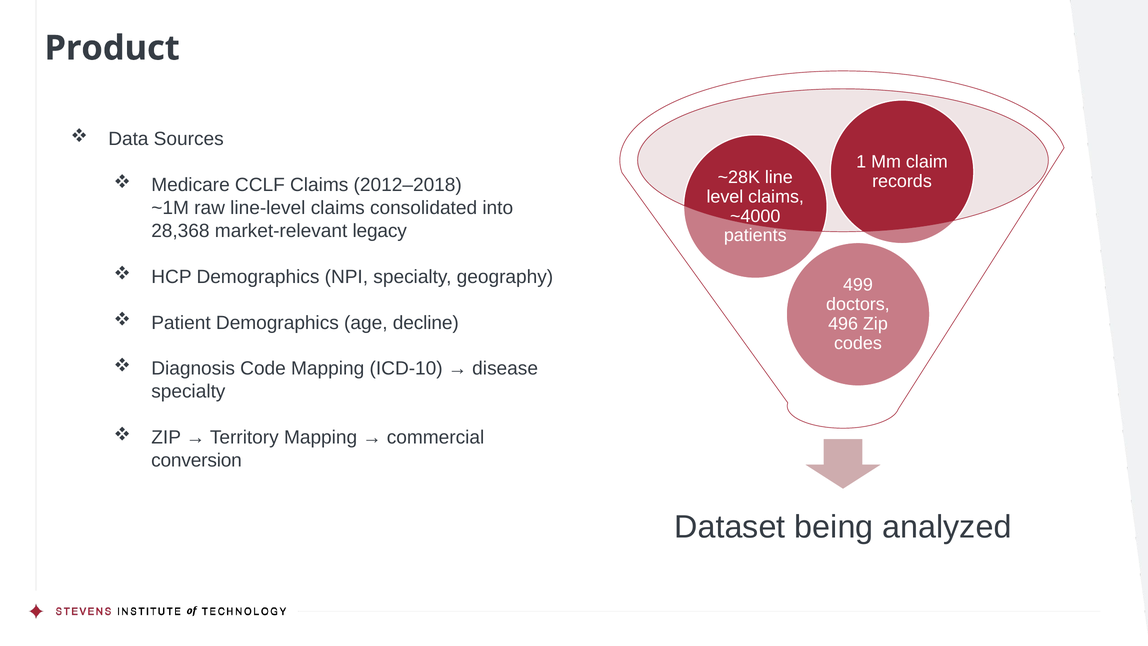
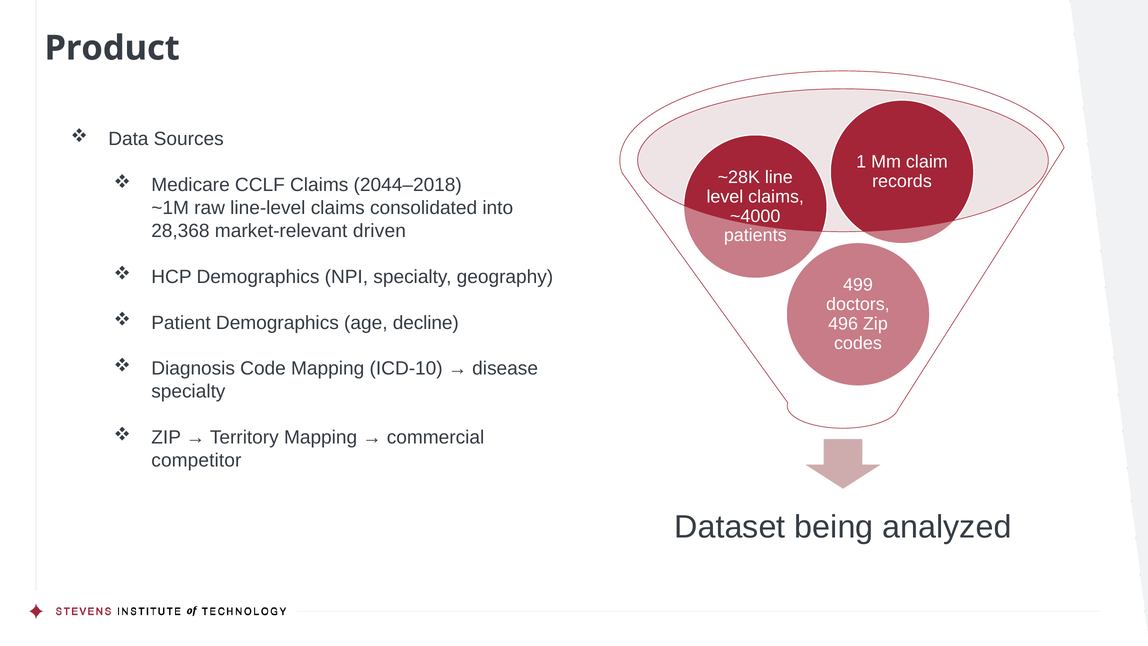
2012–2018: 2012–2018 -> 2044–2018
legacy: legacy -> driven
conversion: conversion -> competitor
